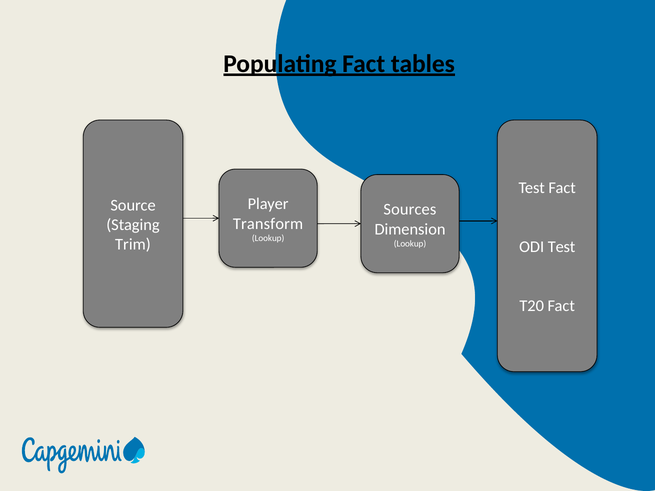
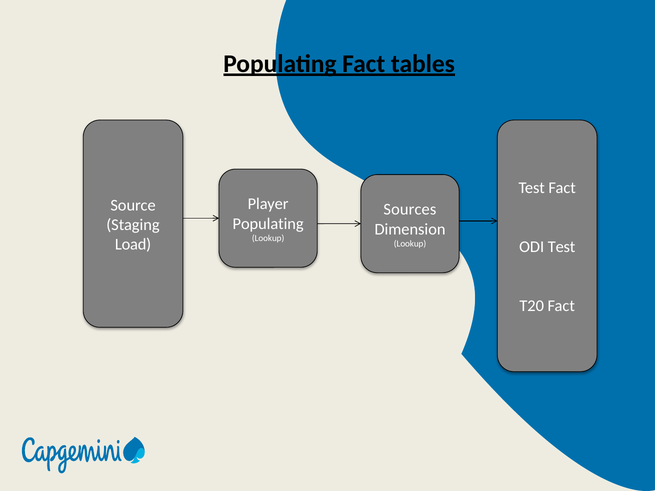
Transform at (268, 224): Transform -> Populating
Trim: Trim -> Load
